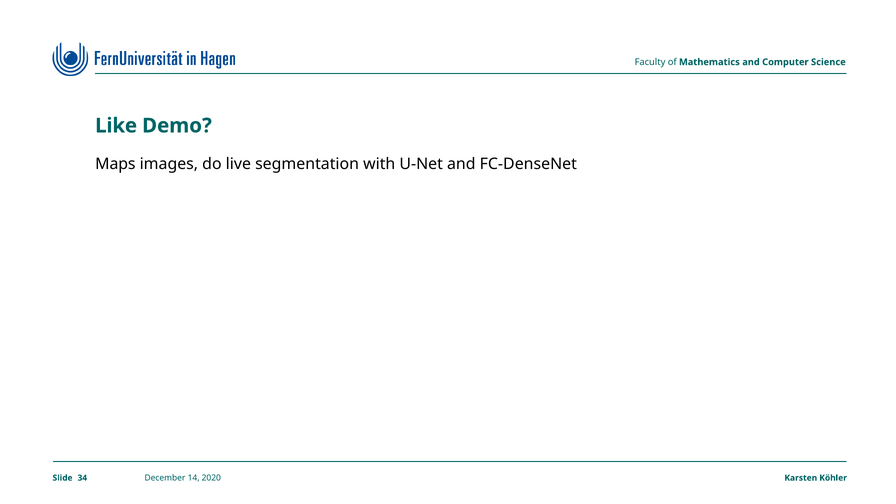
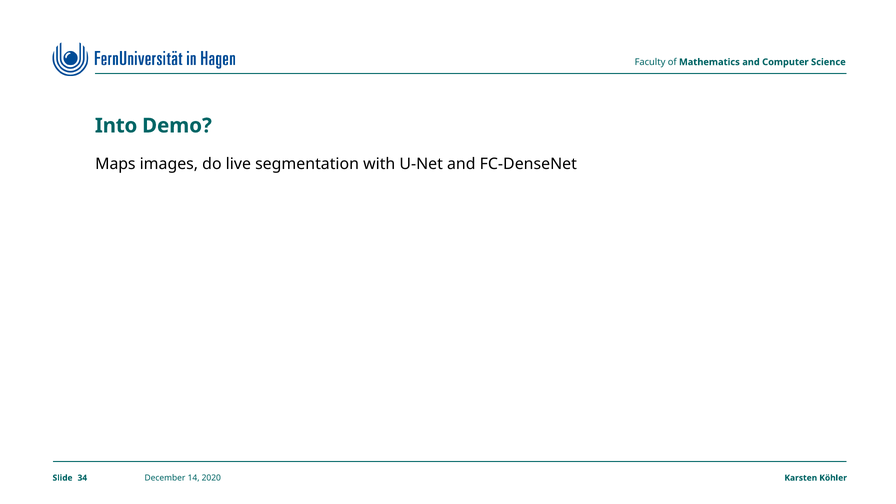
Like: Like -> Into
